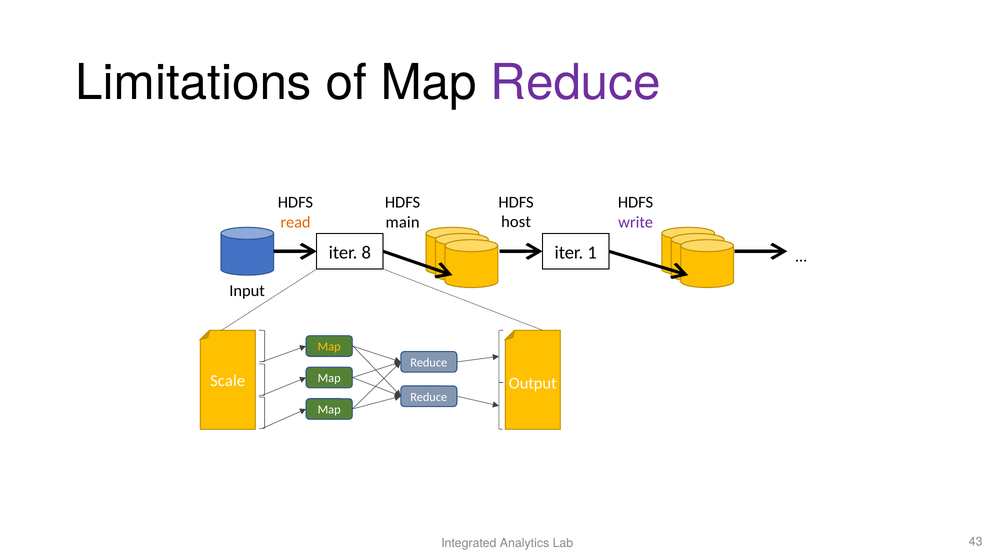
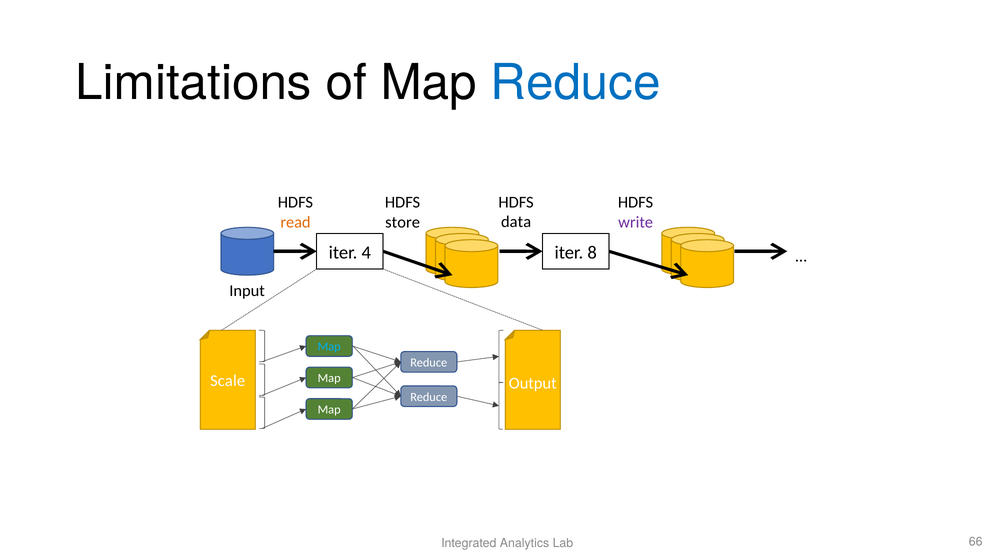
Reduce at (575, 83) colour: purple -> blue
host: host -> data
main: main -> store
8: 8 -> 4
1: 1 -> 8
Map at (329, 347) colour: yellow -> light blue
43: 43 -> 66
